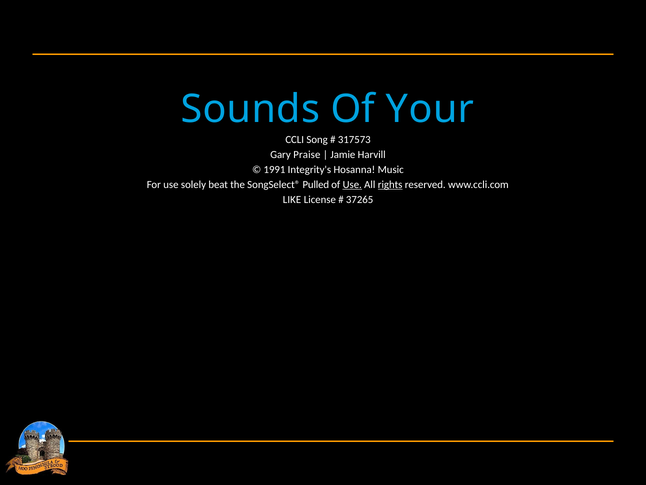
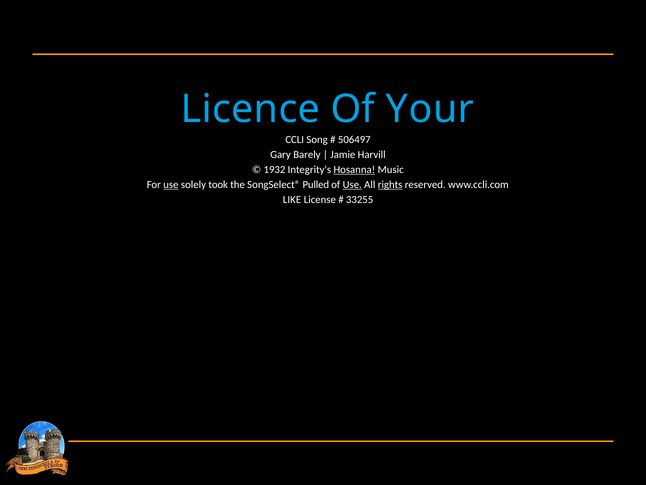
Sounds: Sounds -> Licence
317573: 317573 -> 506497
Praise: Praise -> Barely
1991: 1991 -> 1932
Hosanna underline: none -> present
use at (171, 185) underline: none -> present
beat: beat -> took
37265: 37265 -> 33255
